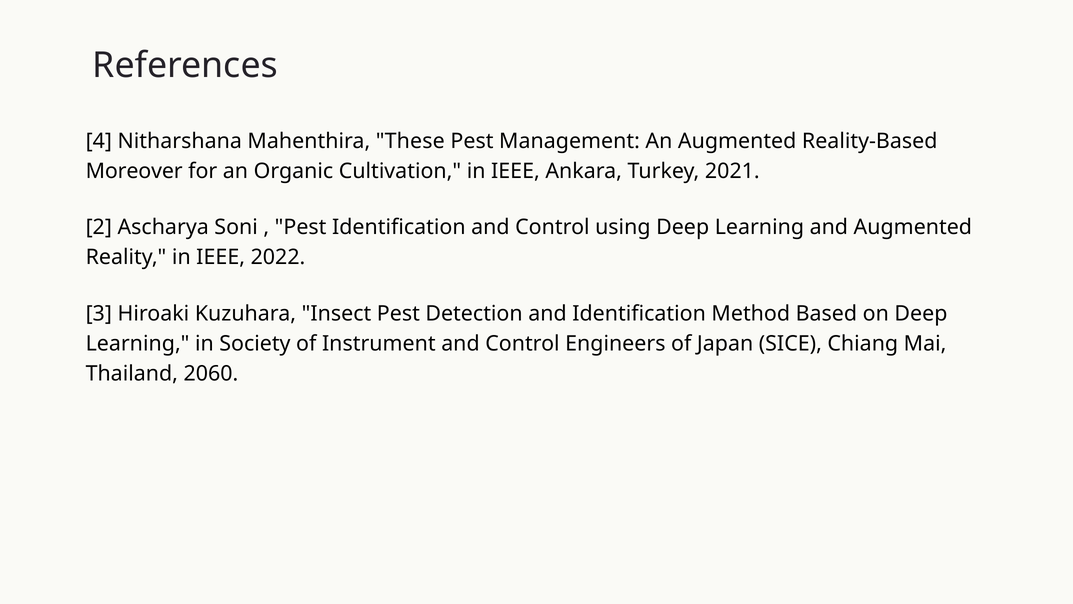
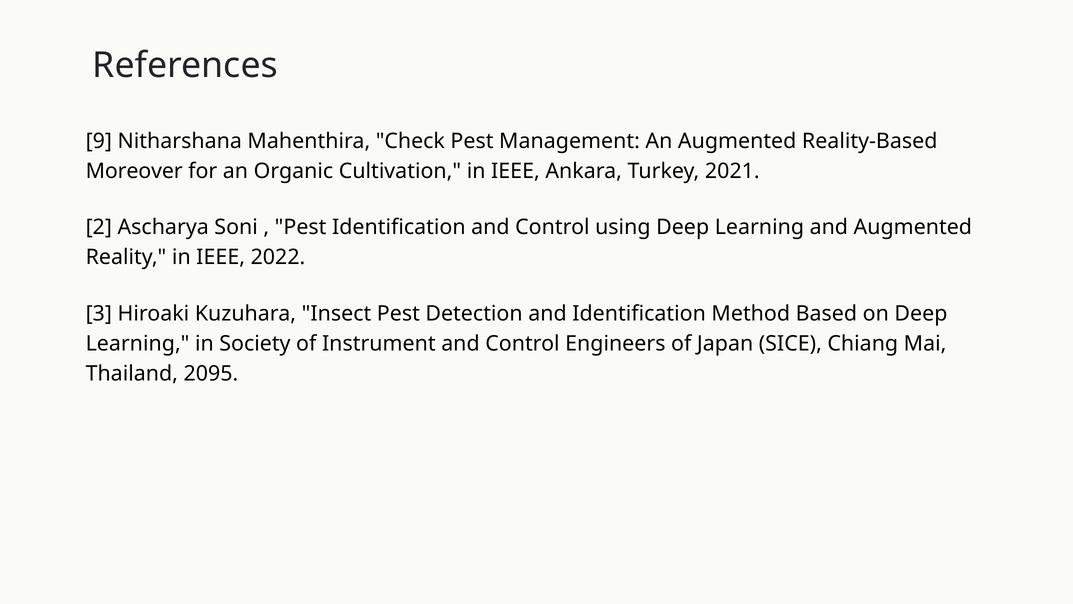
4: 4 -> 9
These: These -> Check
2060: 2060 -> 2095
